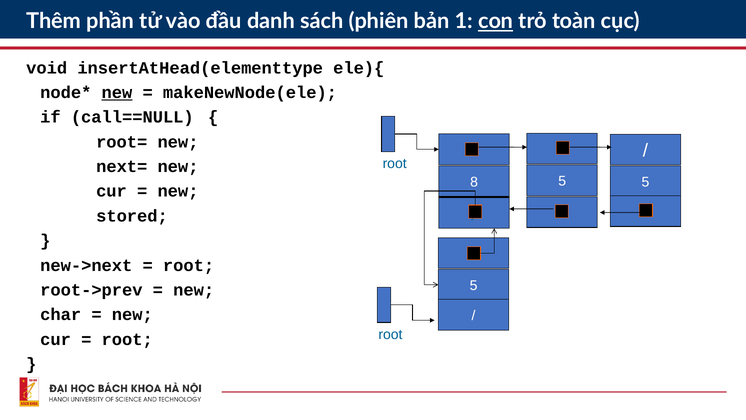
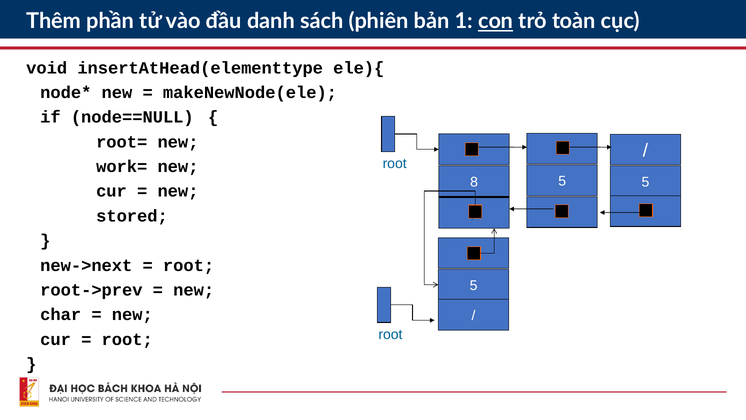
new at (117, 92) underline: present -> none
call==NULL: call==NULL -> node==NULL
next=: next= -> work=
